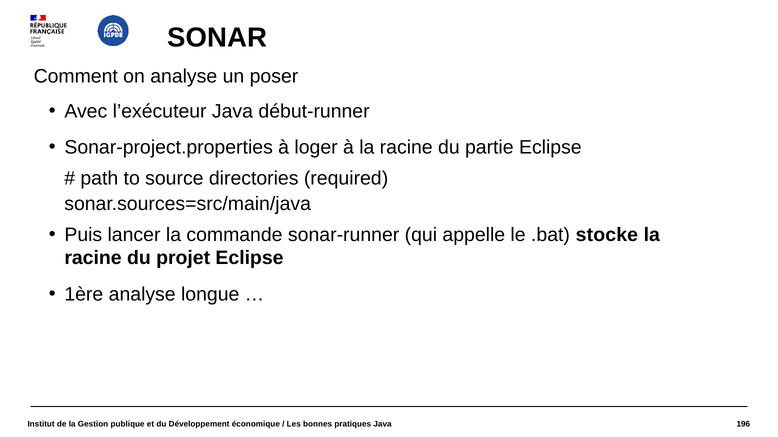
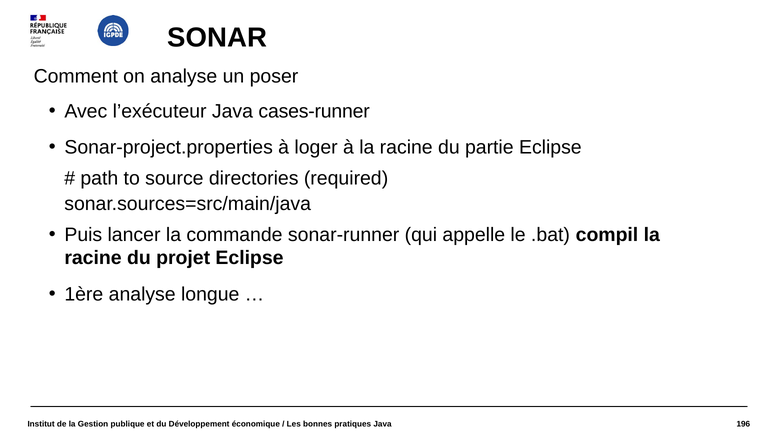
début-runner: début-runner -> cases-runner
stocke: stocke -> compil
